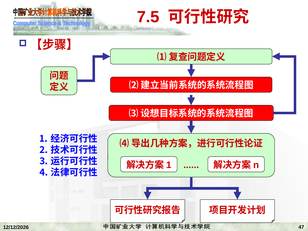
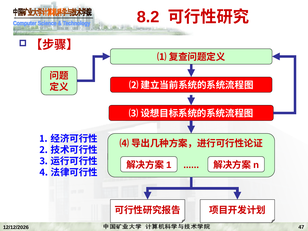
7.5: 7.5 -> 8.2
